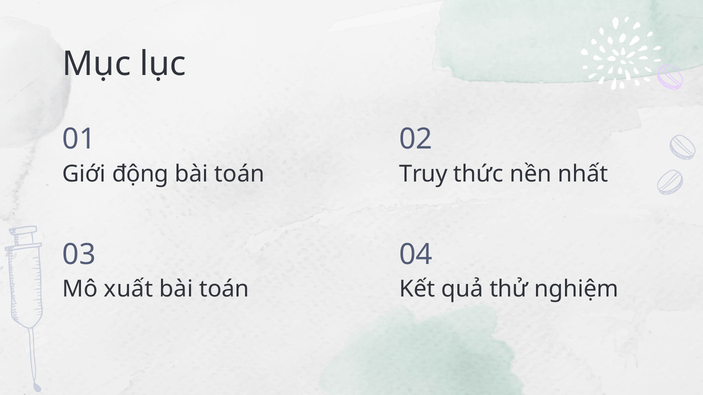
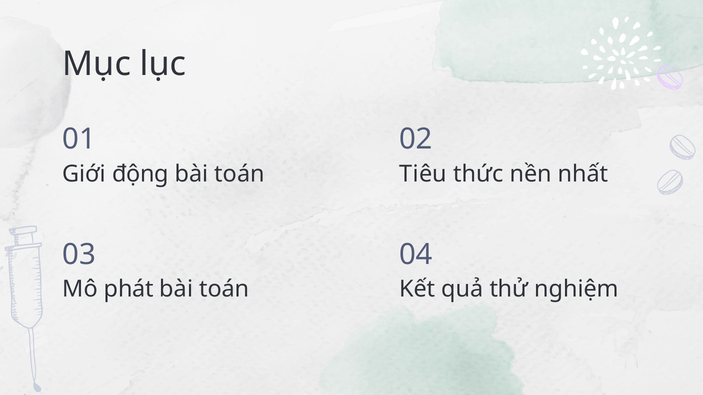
Truy: Truy -> Tiêu
xuất: xuất -> phát
